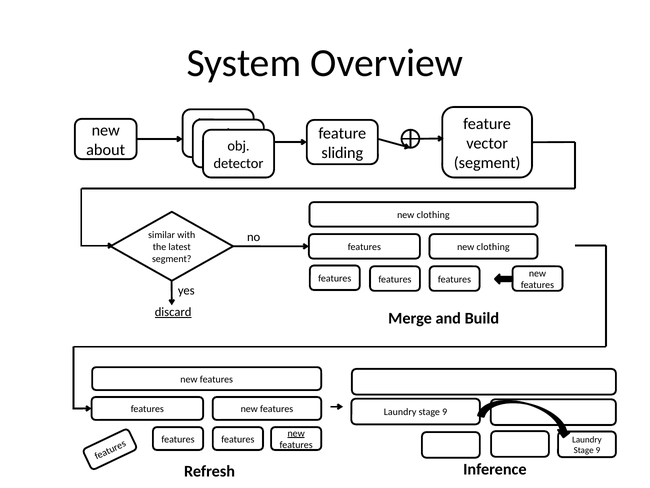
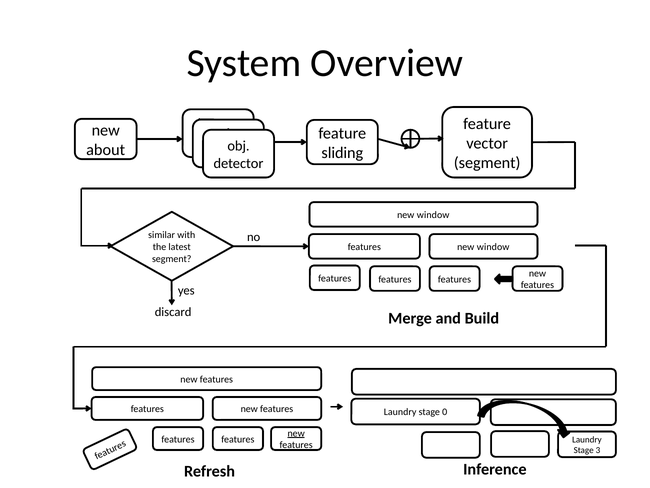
clothing at (433, 215): clothing -> window
features new clothing: clothing -> window
discard underline: present -> none
9 at (445, 412): 9 -> 0
9 at (598, 450): 9 -> 3
